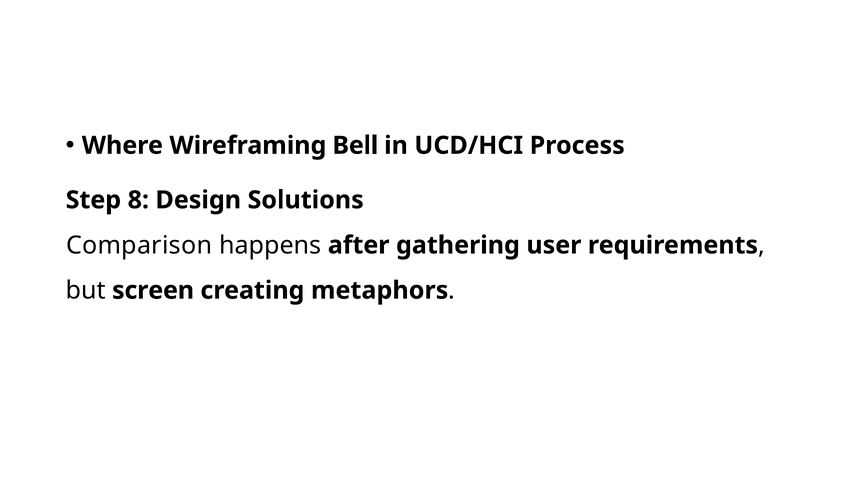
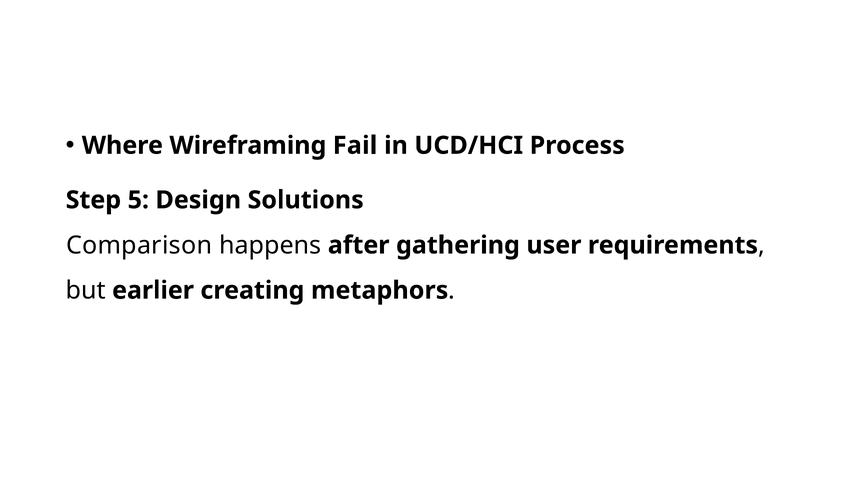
Bell: Bell -> Fail
8: 8 -> 5
screen: screen -> earlier
